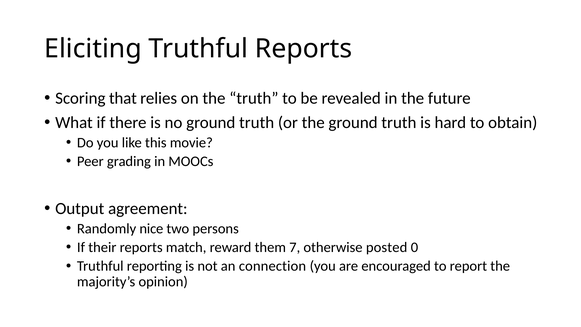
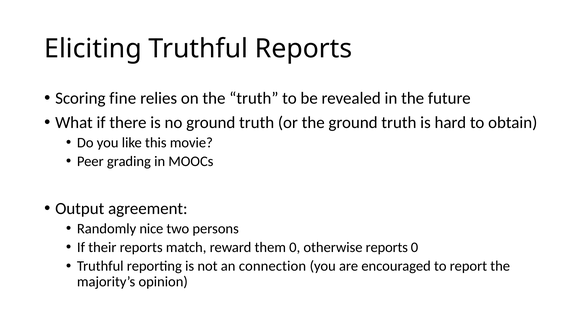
that: that -> fine
them 7: 7 -> 0
otherwise posted: posted -> reports
